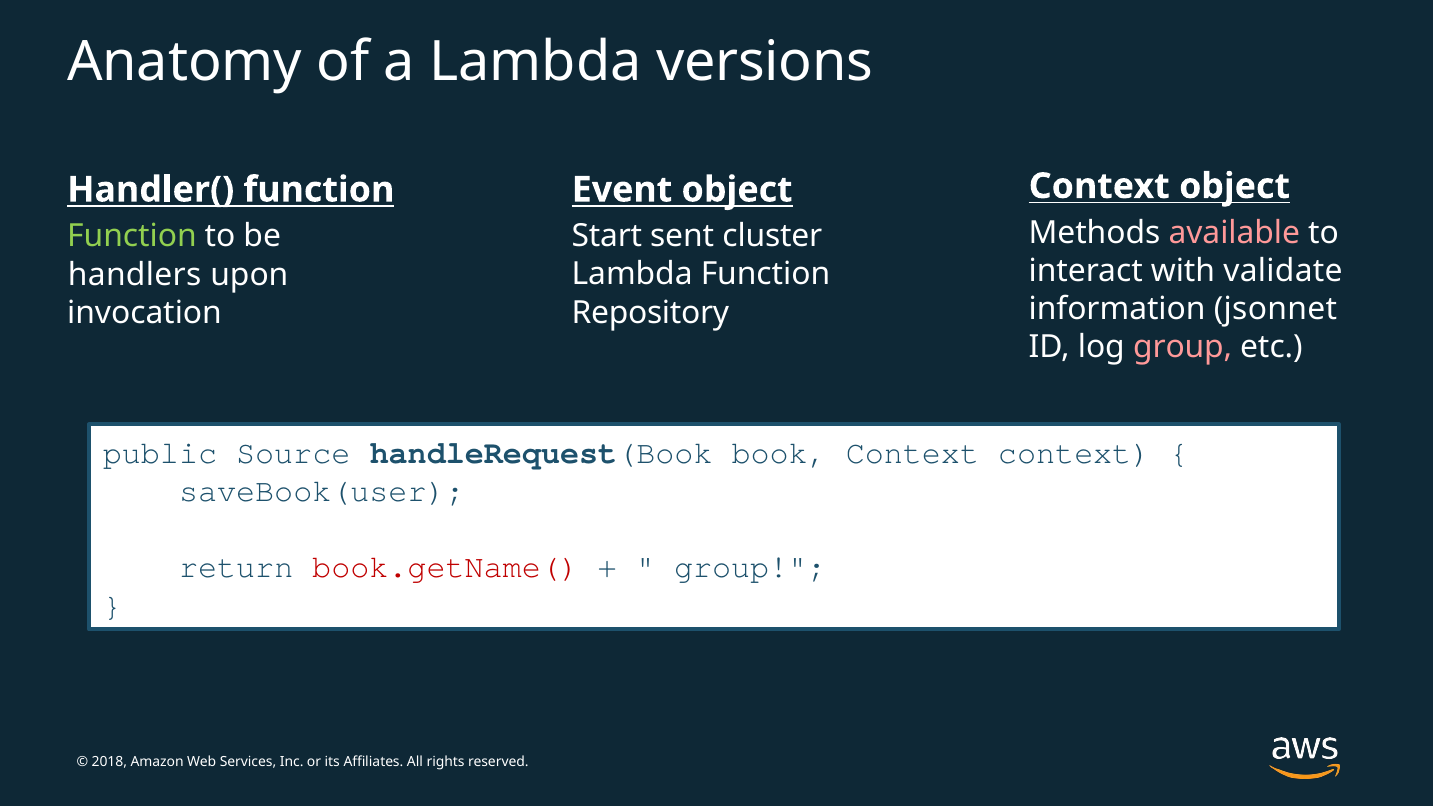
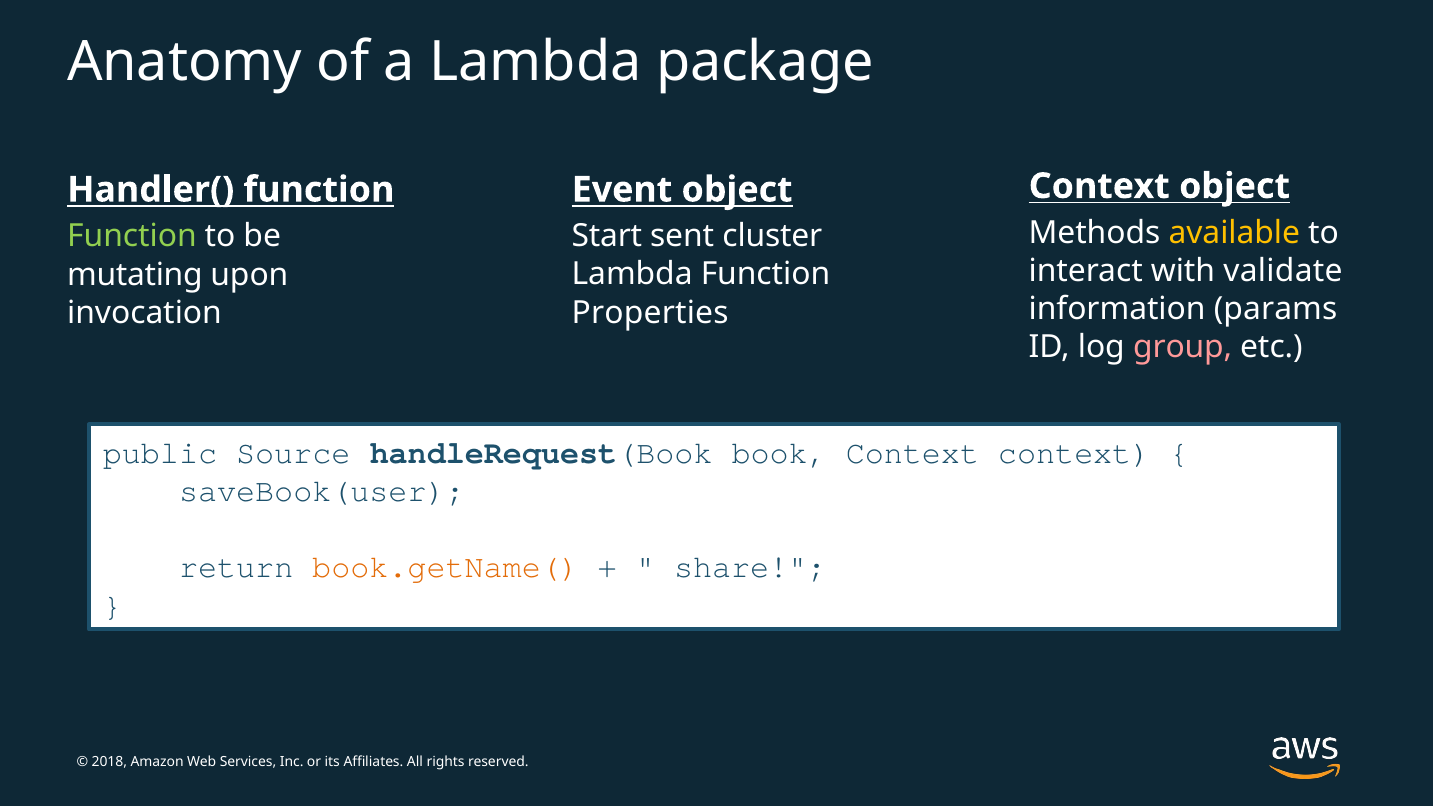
versions: versions -> package
available colour: pink -> yellow
handlers: handlers -> mutating
jsonnet: jsonnet -> params
Repository: Repository -> Properties
book.getName( colour: red -> orange
group at (750, 567): group -> share
